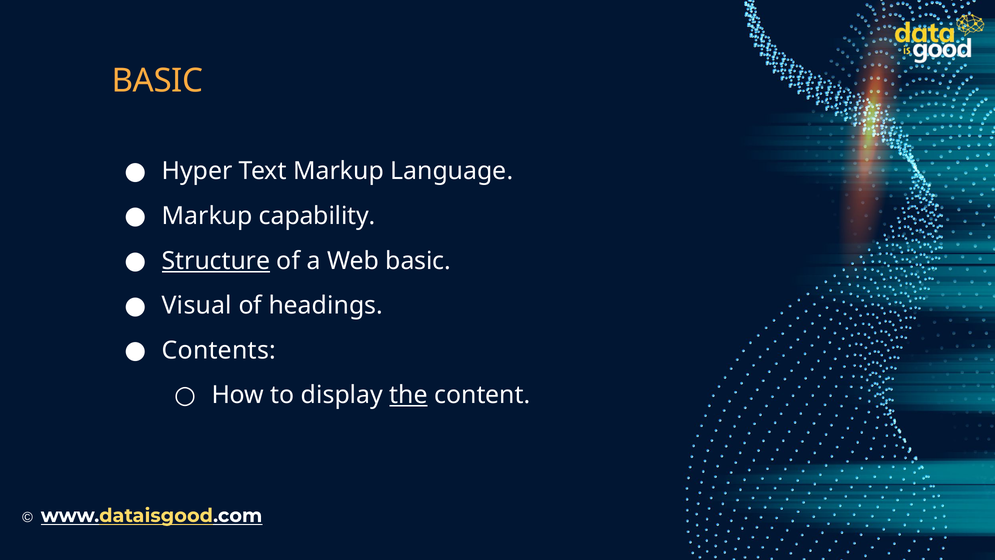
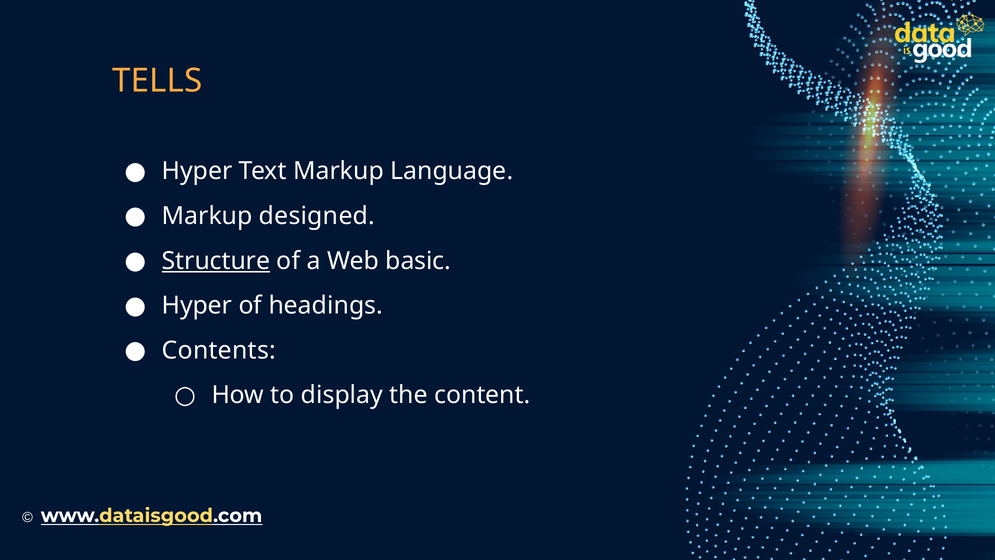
BASIC at (157, 81): BASIC -> TELLS
capability: capability -> designed
Visual at (197, 305): Visual -> Hyper
the underline: present -> none
